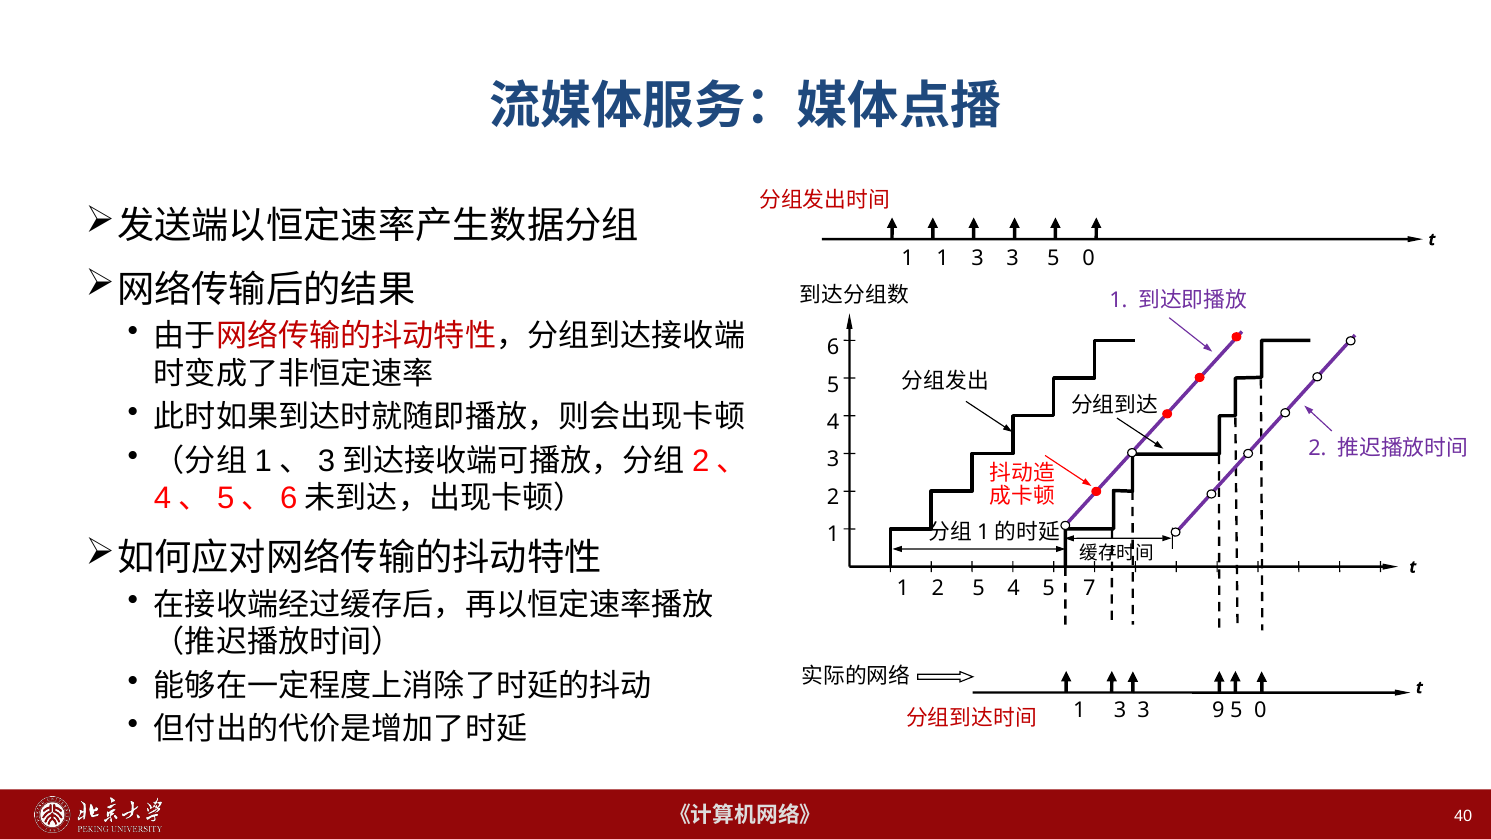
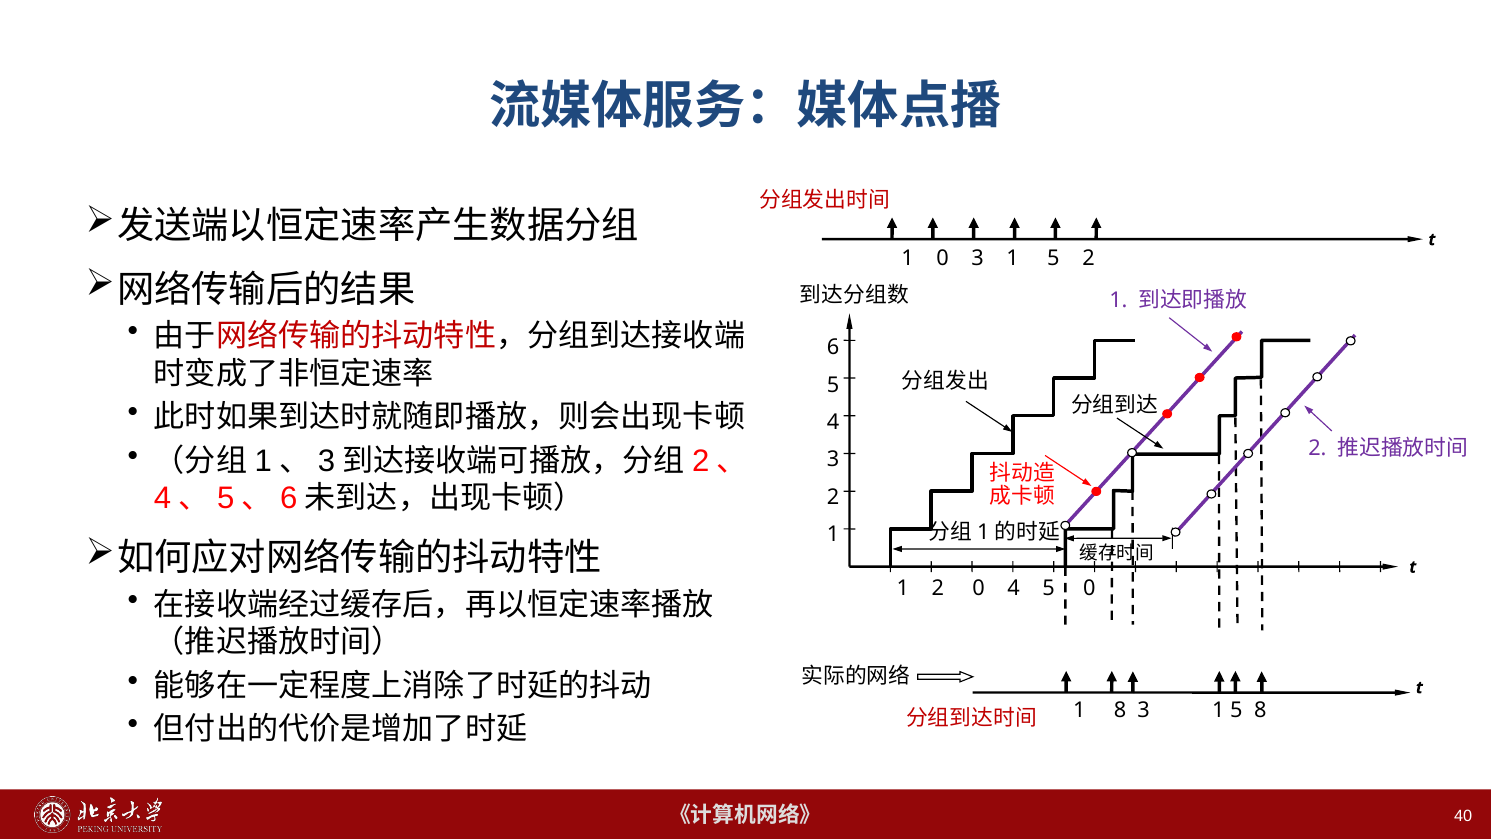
1 at (942, 258): 1 -> 0
3 at (1013, 258): 3 -> 1
0 at (1089, 258): 0 -> 2
2 5: 5 -> 0
5 7: 7 -> 0
3 at (1120, 710): 3 -> 8
9 at (1218, 710): 9 -> 1
0 at (1260, 710): 0 -> 8
